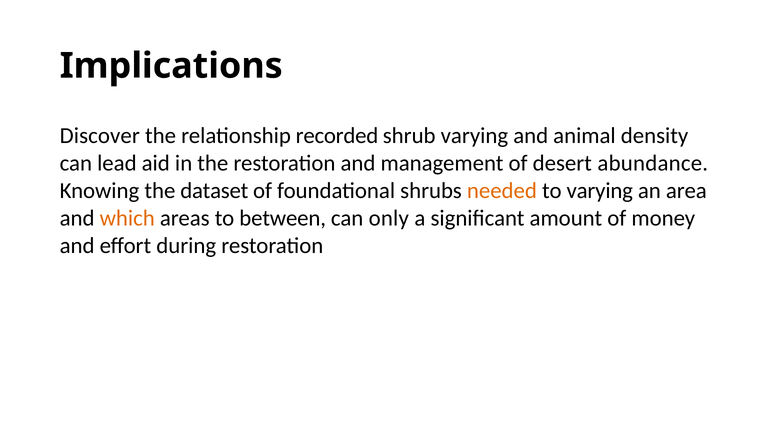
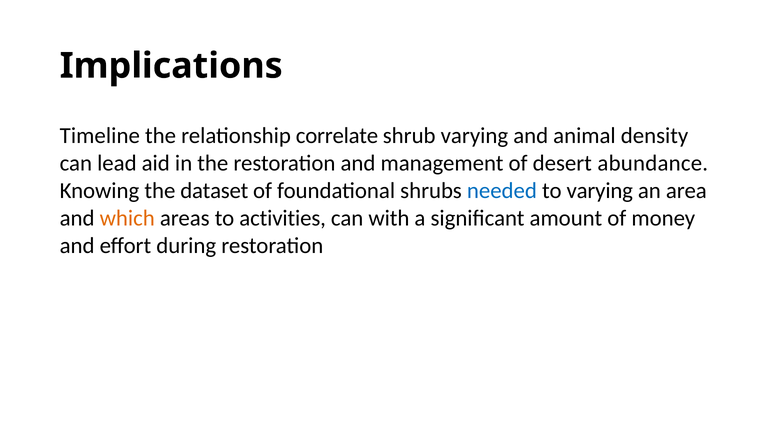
Discover: Discover -> Timeline
recorded: recorded -> correlate
needed colour: orange -> blue
between: between -> activities
only: only -> with
